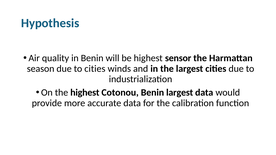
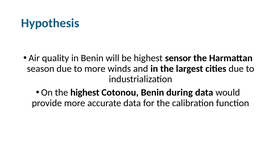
to cities: cities -> more
Benin largest: largest -> during
